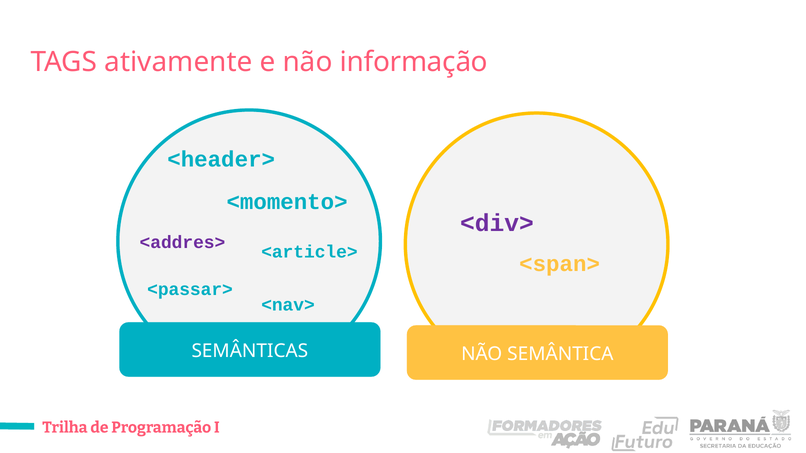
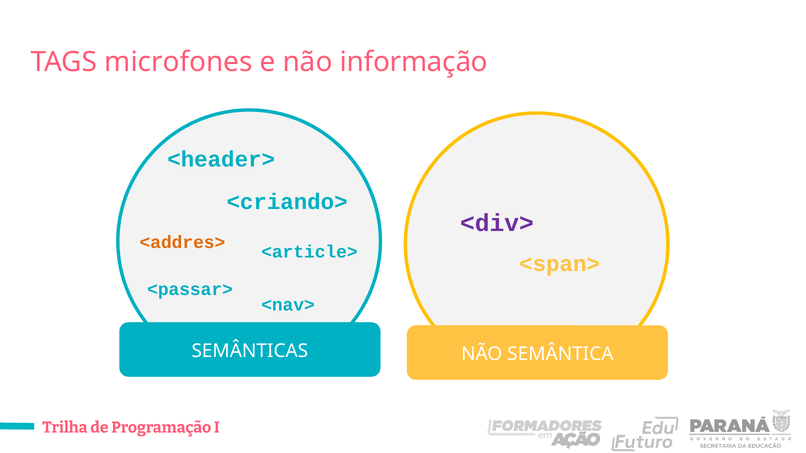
ativamente: ativamente -> microfones
<momento>: <momento> -> <criando>
<addres> colour: purple -> orange
